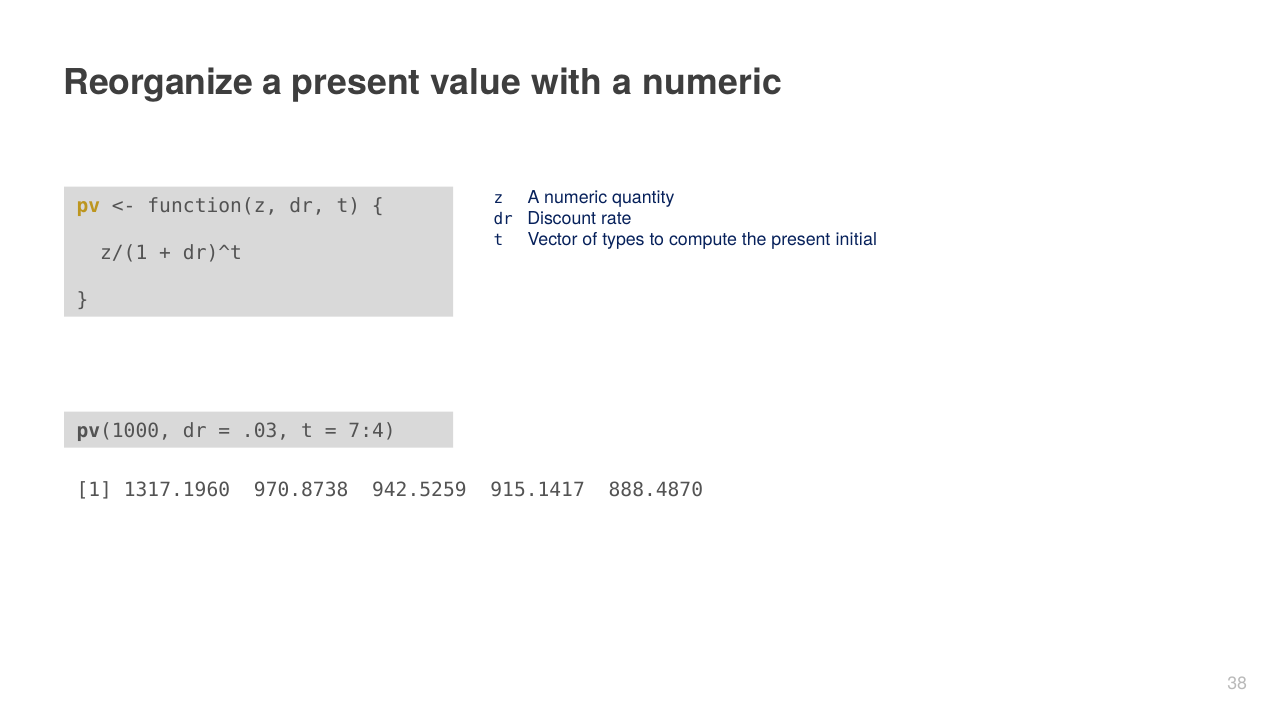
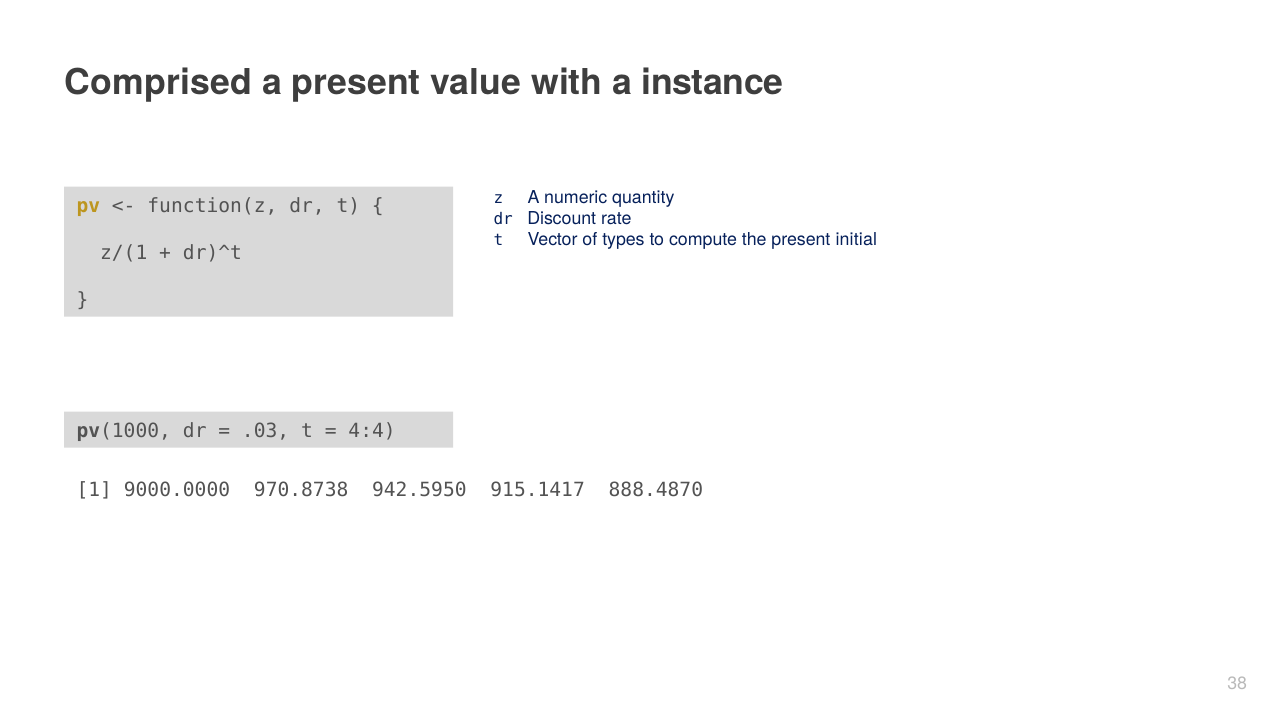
Reorganize: Reorganize -> Comprised
with a numeric: numeric -> instance
7:4: 7:4 -> 4:4
1317.1960: 1317.1960 -> 9000.0000
942.5259: 942.5259 -> 942.5950
